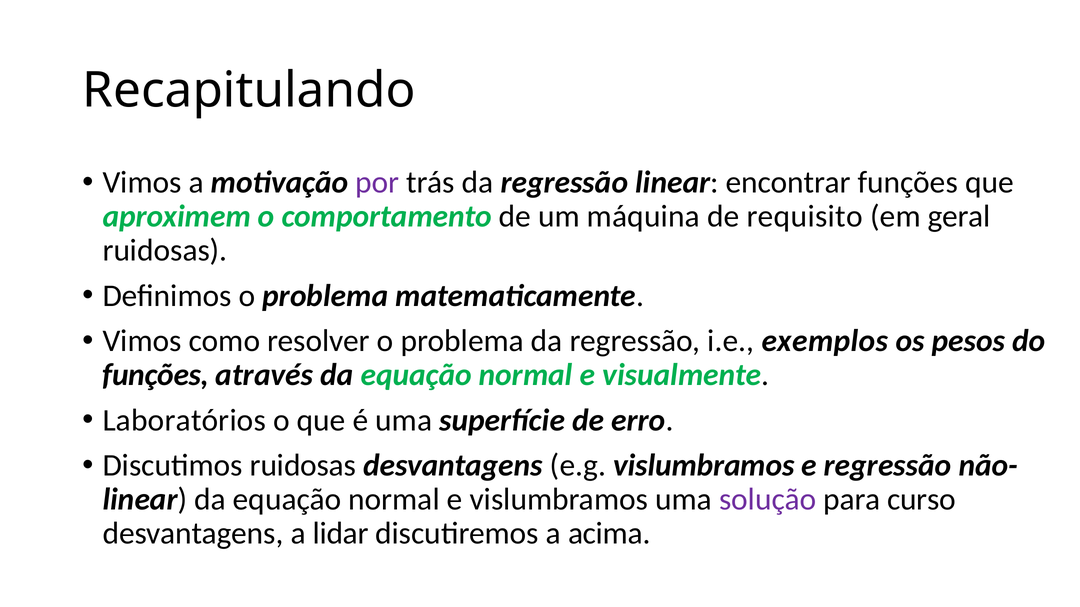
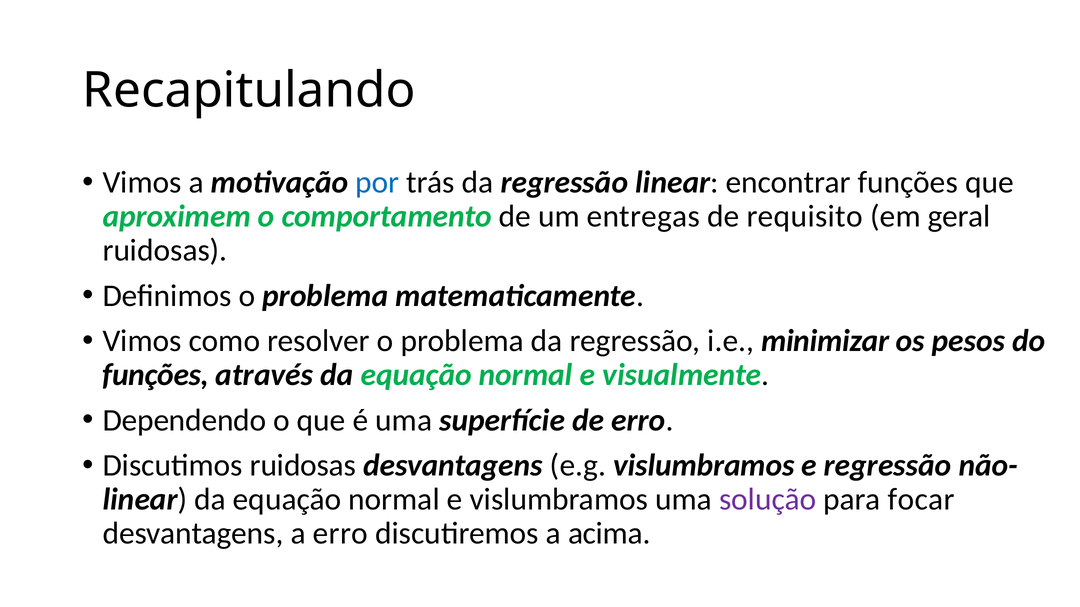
por colour: purple -> blue
máquina: máquina -> entregas
exemplos: exemplos -> minimizar
Laboratórios: Laboratórios -> Dependendo
curso: curso -> focar
a lidar: lidar -> erro
